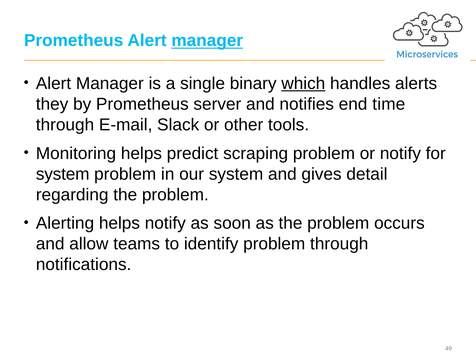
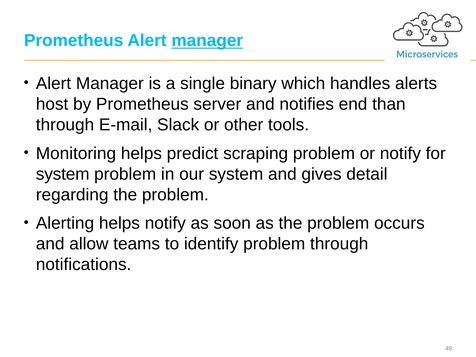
which underline: present -> none
they: they -> host
time: time -> than
